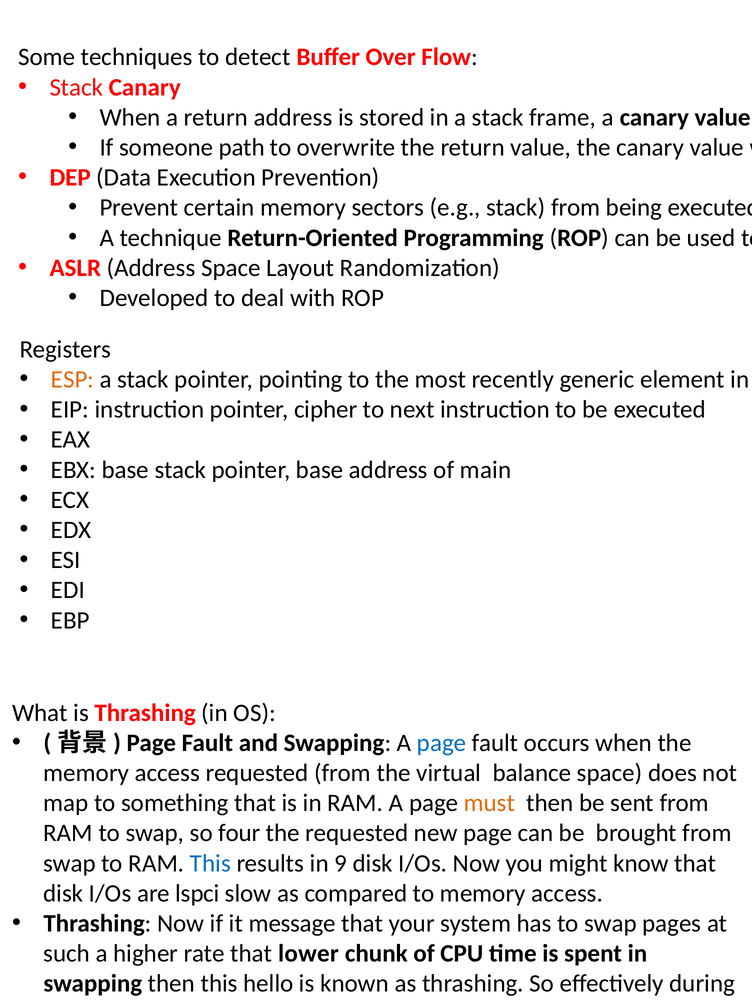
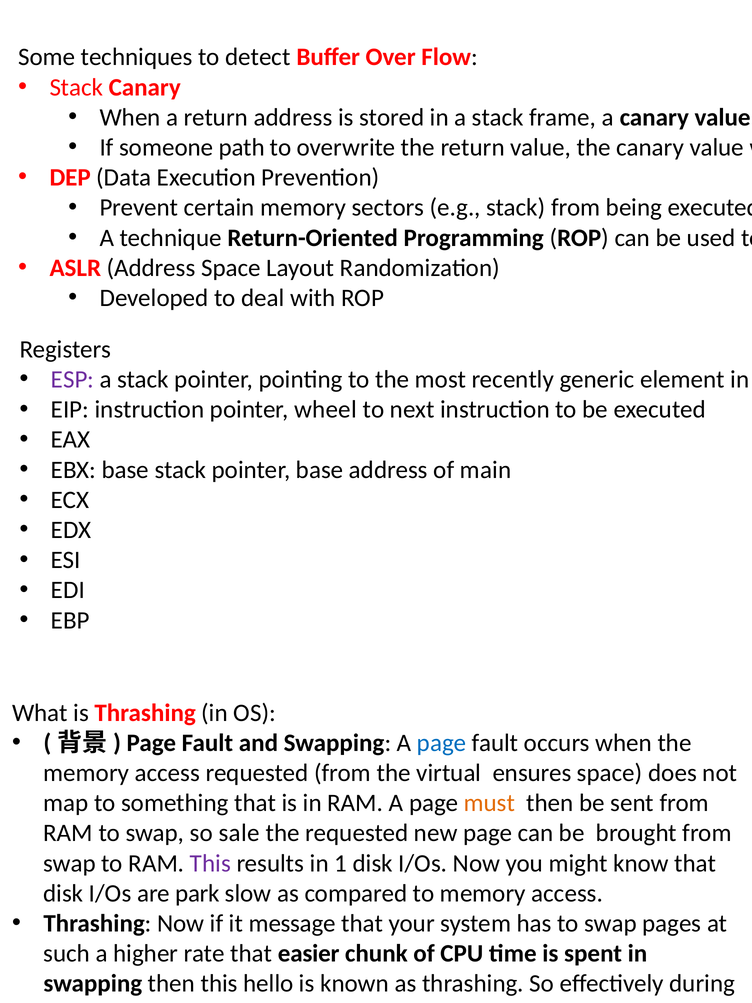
ESP colour: orange -> purple
cipher: cipher -> wheel
balance: balance -> ensures
four: four -> sale
This at (210, 863) colour: blue -> purple
9: 9 -> 1
lspci: lspci -> park
lower: lower -> easier
